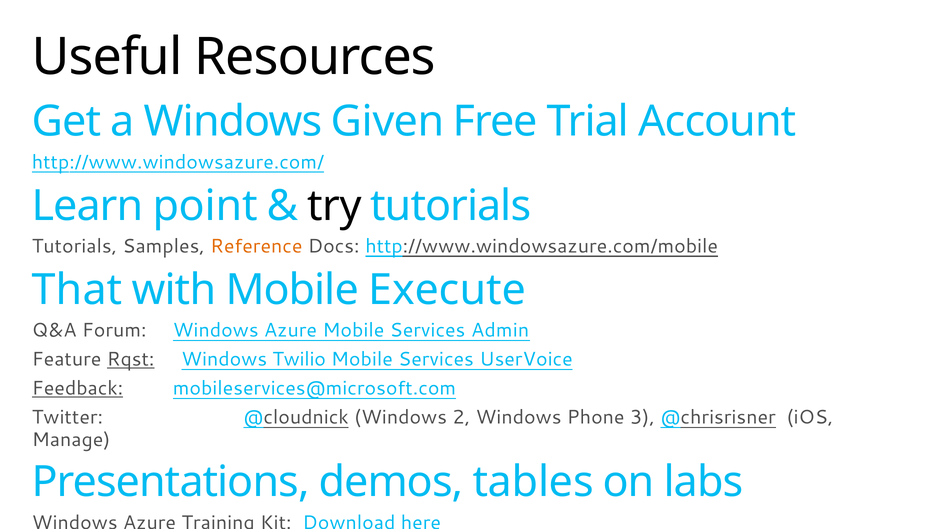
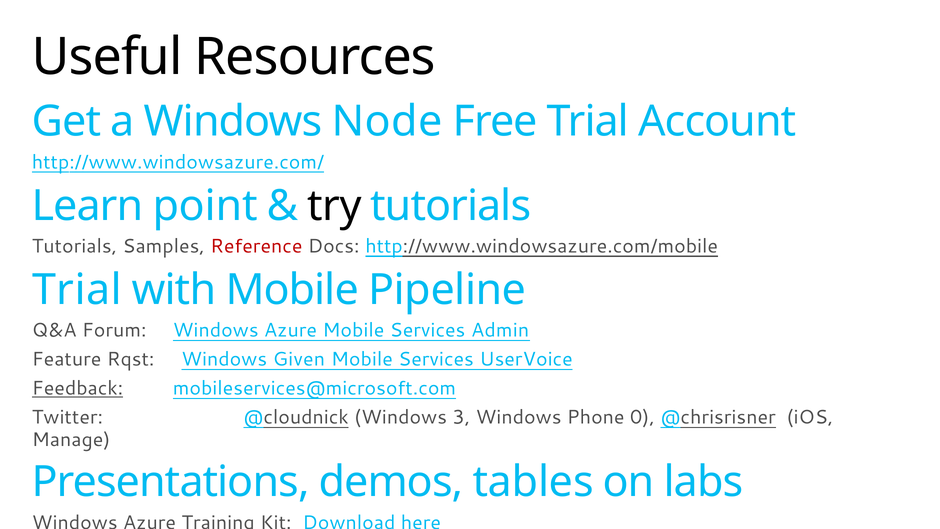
Given: Given -> Node
Reference colour: orange -> red
That at (77, 290): That -> Trial
Execute: Execute -> Pipeline
Rqst underline: present -> none
Twilio: Twilio -> Given
2: 2 -> 3
3: 3 -> 0
